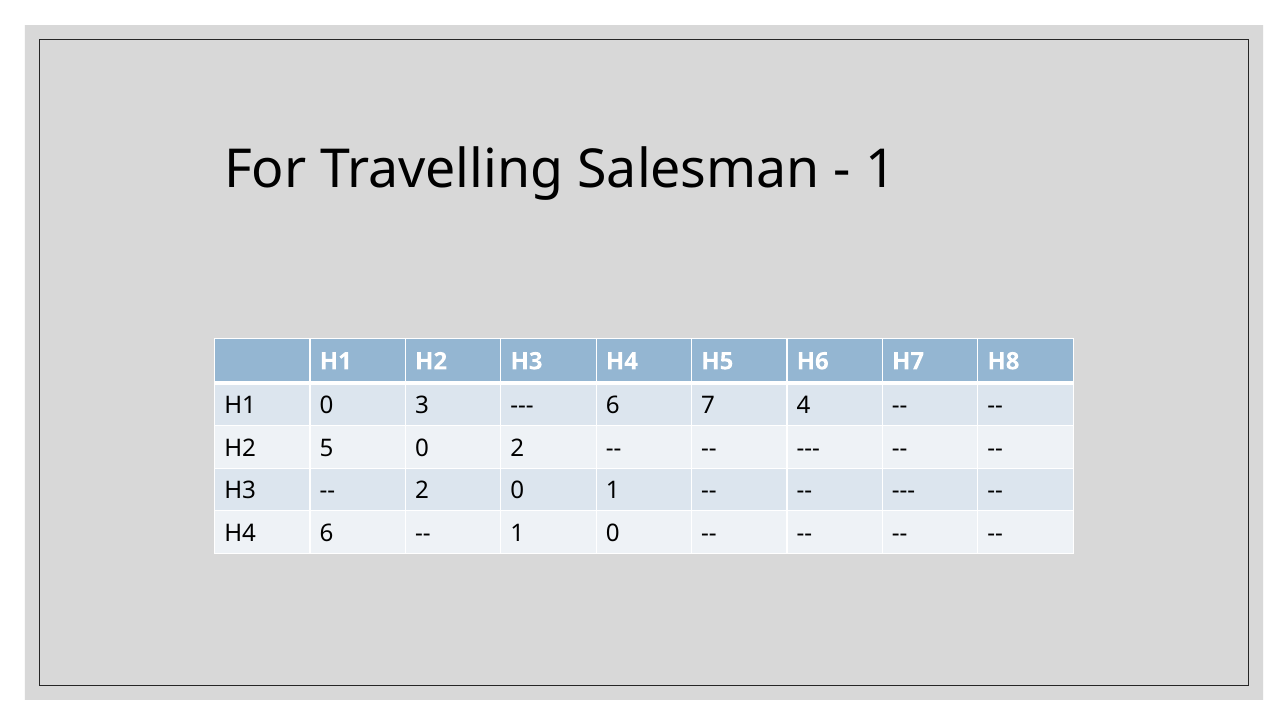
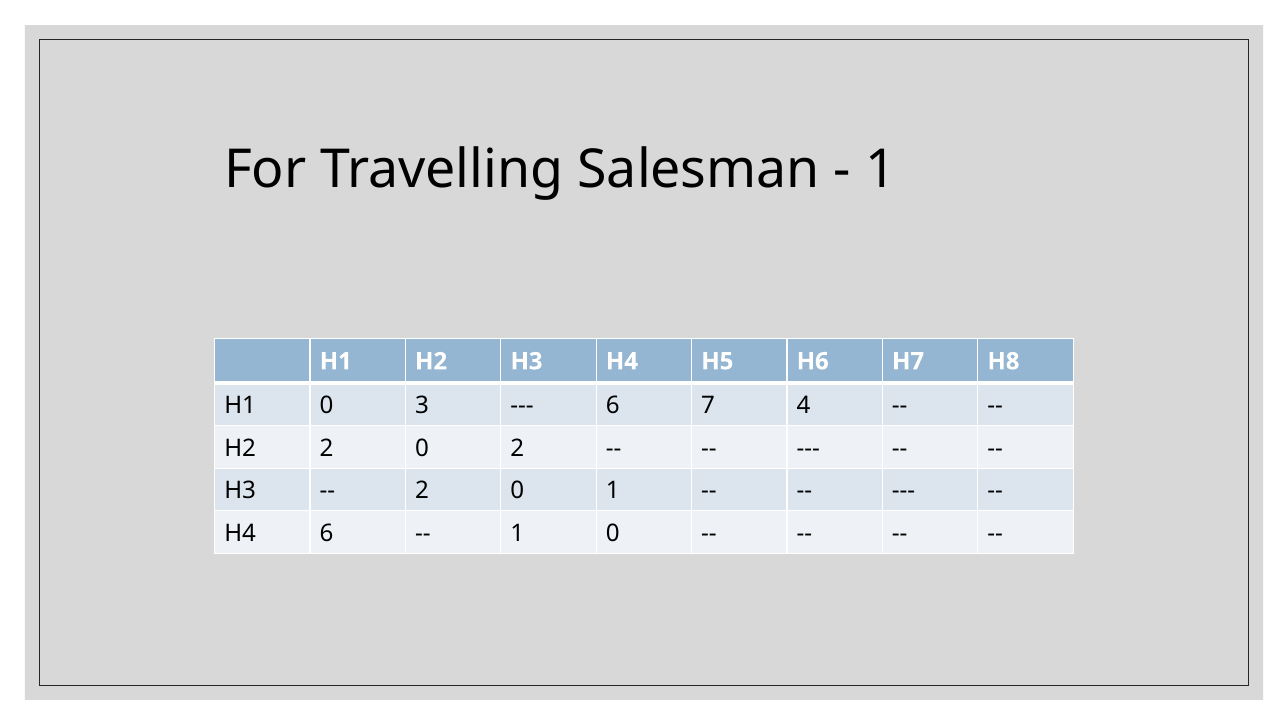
H2 5: 5 -> 2
